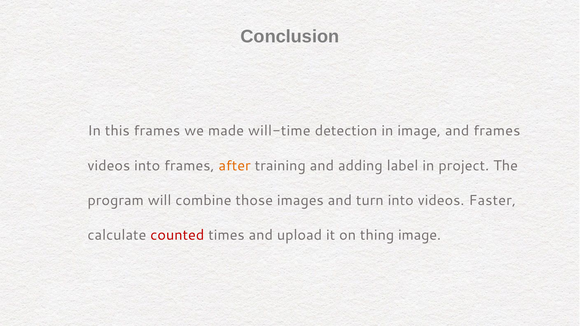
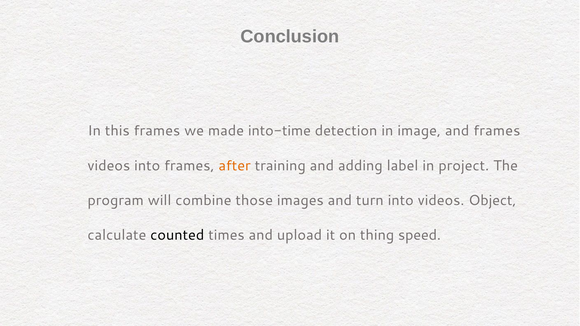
will-time: will-time -> into-time
Faster: Faster -> Object
counted colour: red -> black
thing image: image -> speed
